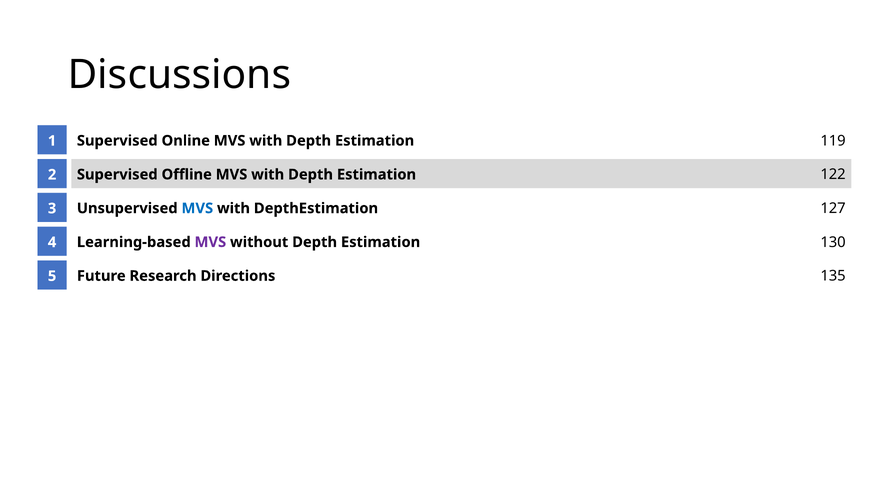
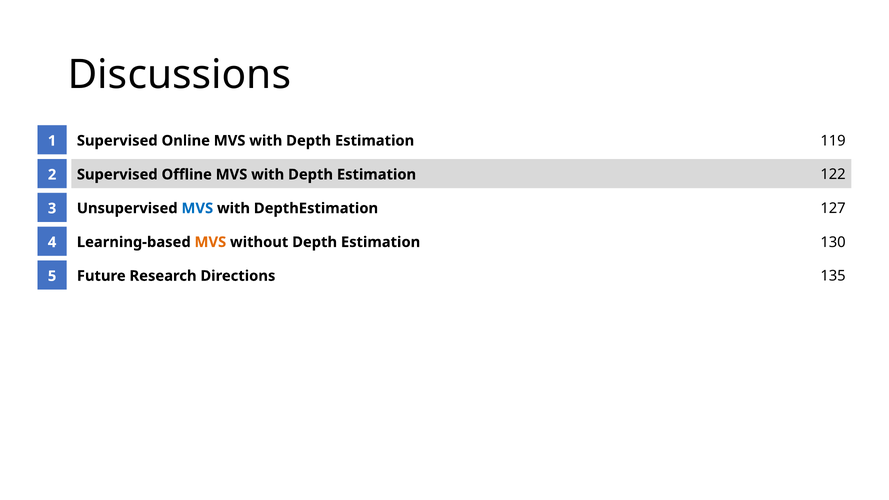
MVS at (210, 242) colour: purple -> orange
